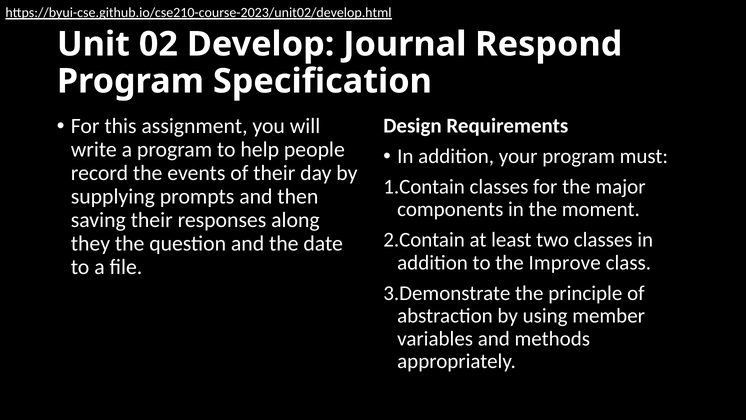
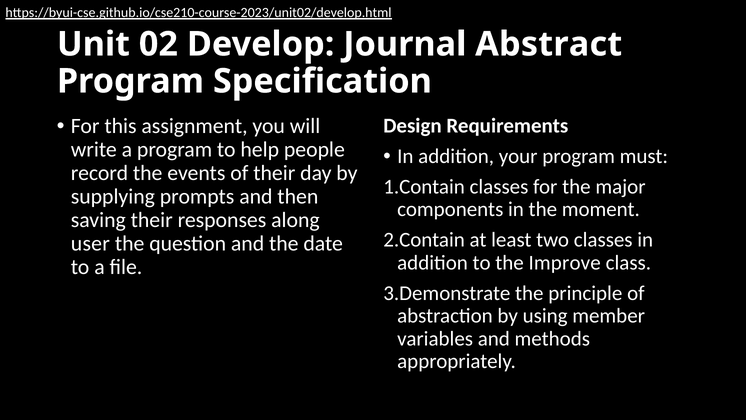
Respond: Respond -> Abstract
they: they -> user
